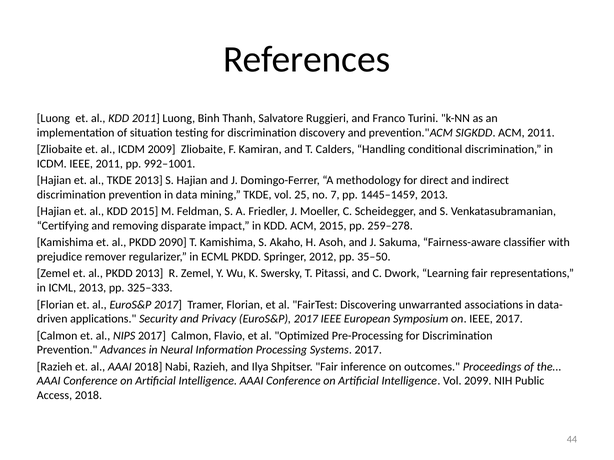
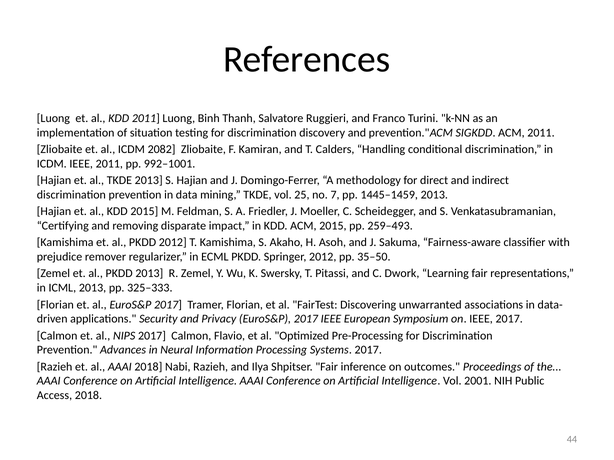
2009: 2009 -> 2082
259–278: 259–278 -> 259–493
PKDD 2090: 2090 -> 2012
2099: 2099 -> 2001
